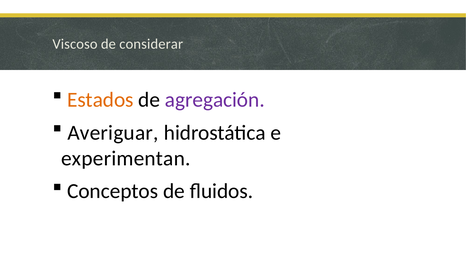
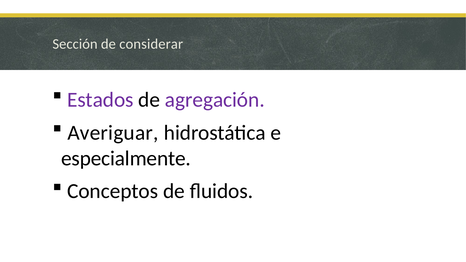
Viscoso: Viscoso -> Sección
Estados colour: orange -> purple
experimentan: experimentan -> especialmente
